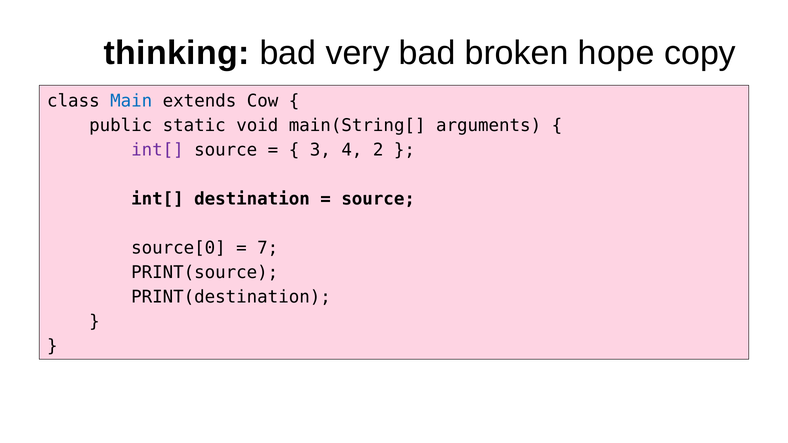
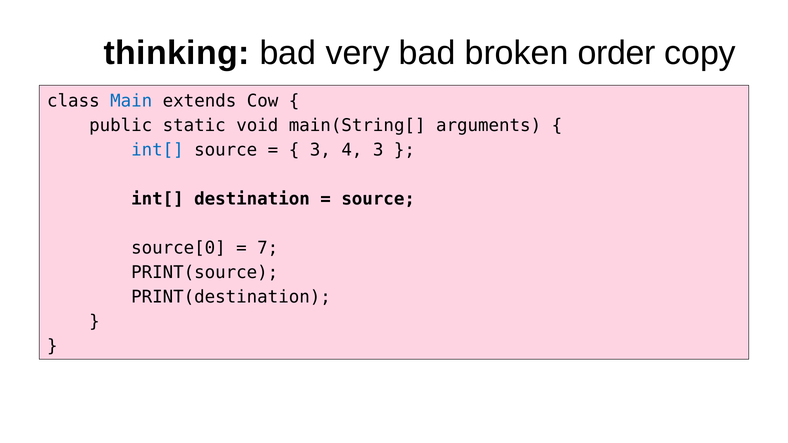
hope: hope -> order
int[ at (157, 150) colour: purple -> blue
4 2: 2 -> 3
